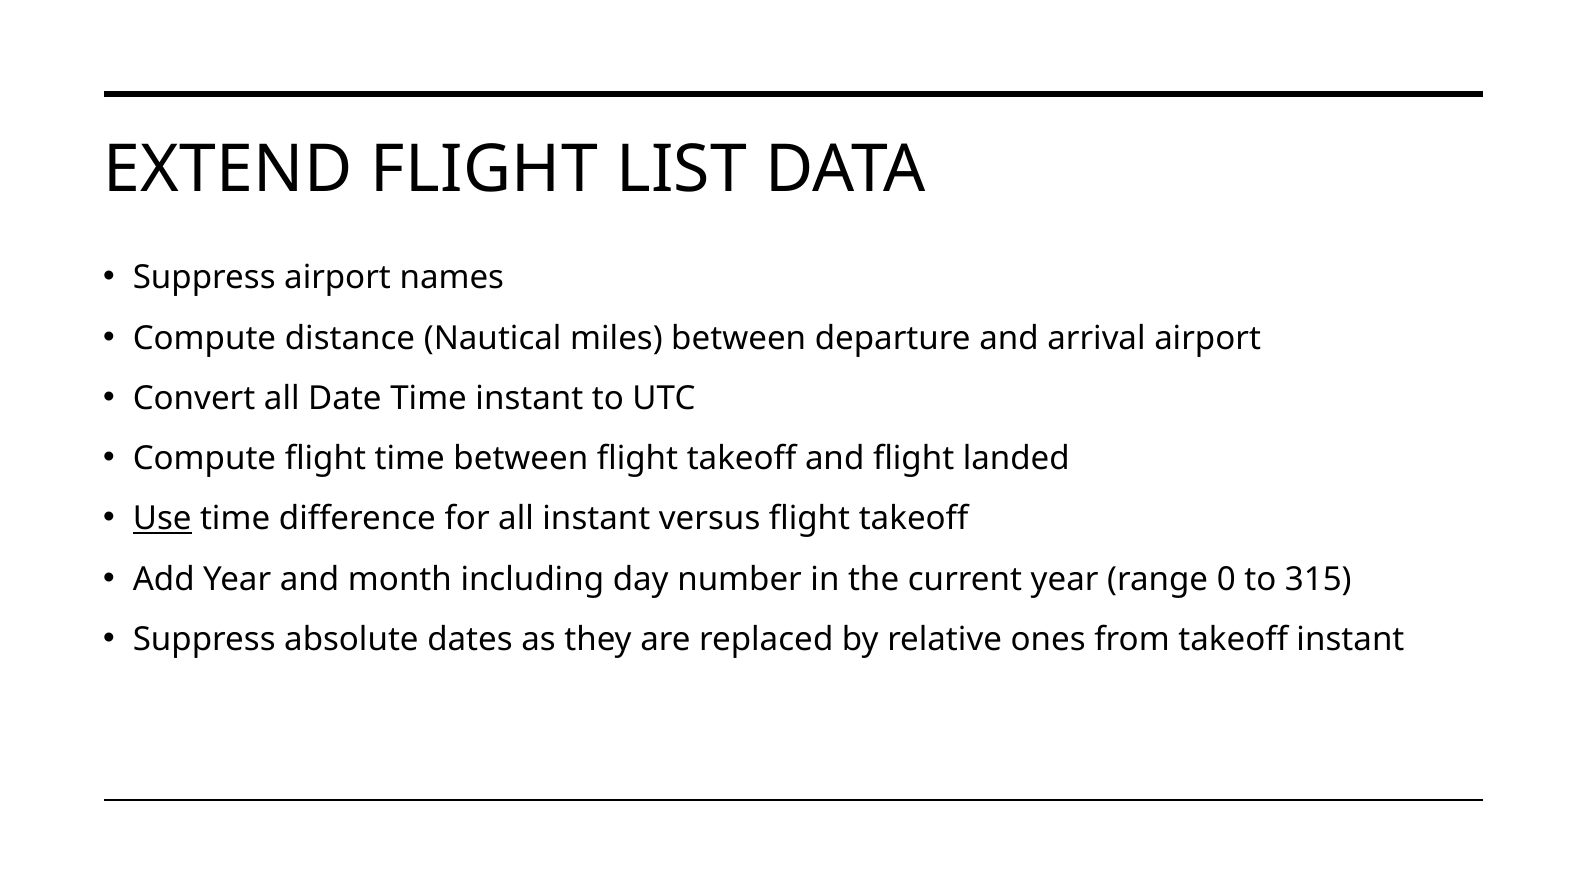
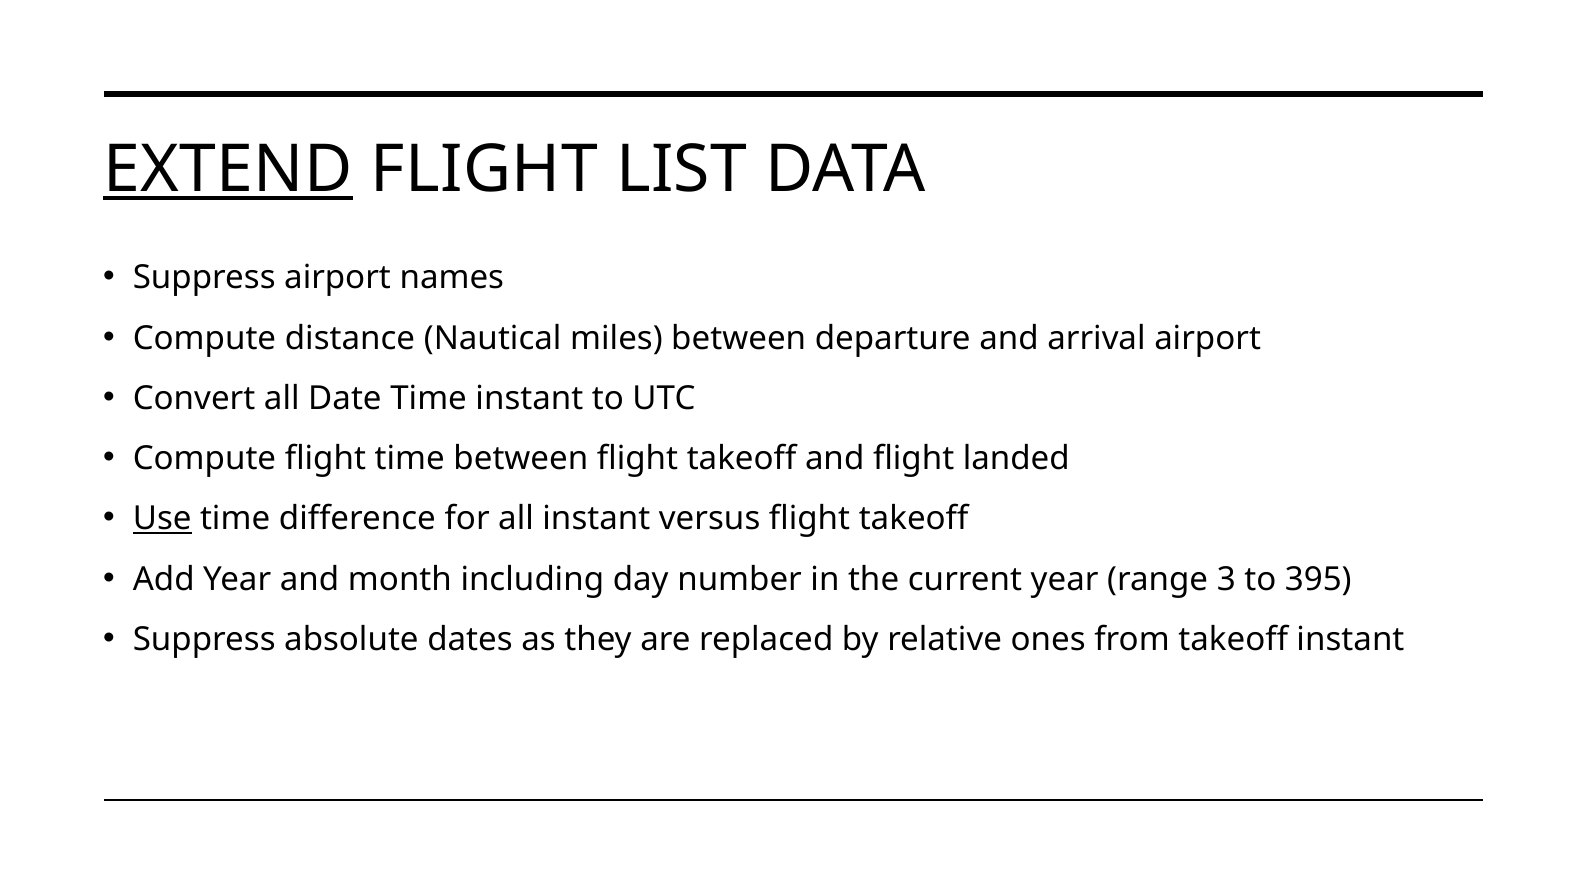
EXTEND underline: none -> present
0: 0 -> 3
315: 315 -> 395
